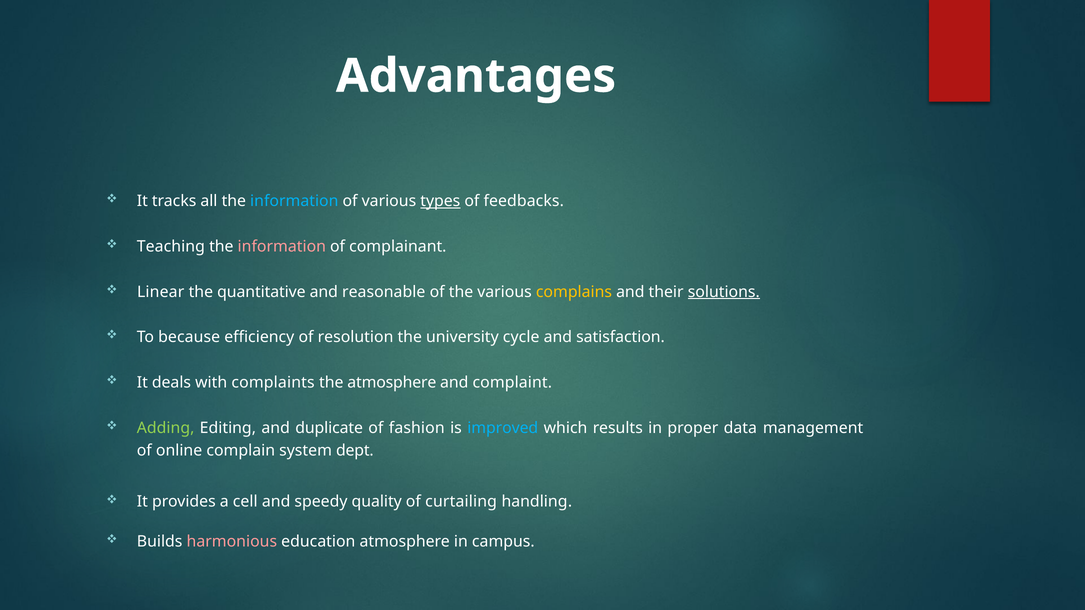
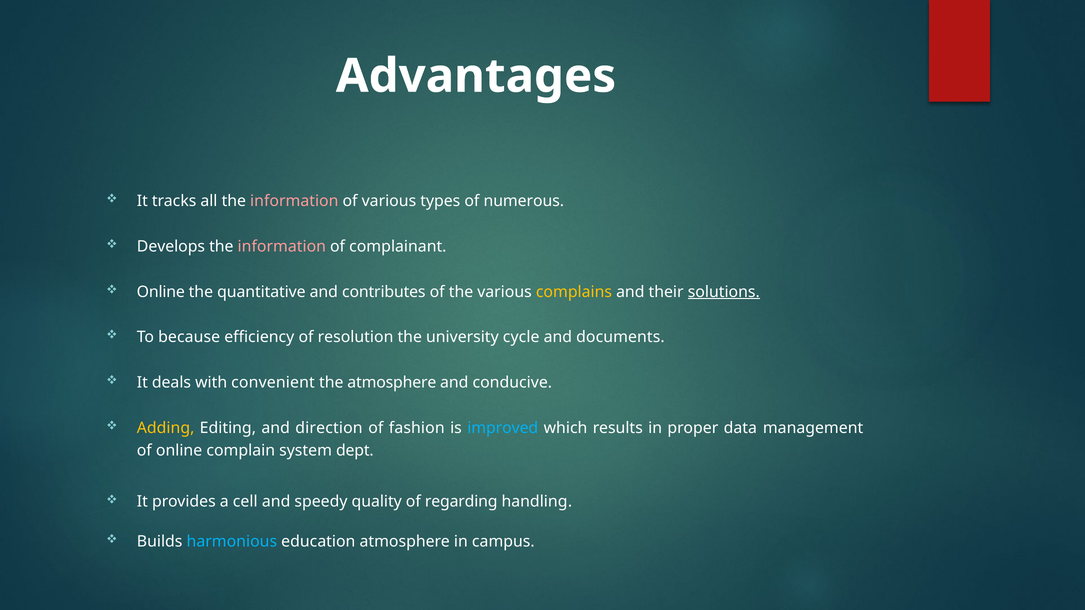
information at (294, 201) colour: light blue -> pink
types underline: present -> none
feedbacks: feedbacks -> numerous
Teaching: Teaching -> Develops
Linear at (161, 292): Linear -> Online
reasonable: reasonable -> contributes
satisfaction: satisfaction -> documents
complaints: complaints -> convenient
complaint: complaint -> conducive
Adding colour: light green -> yellow
duplicate: duplicate -> direction
curtailing: curtailing -> regarding
harmonious colour: pink -> light blue
